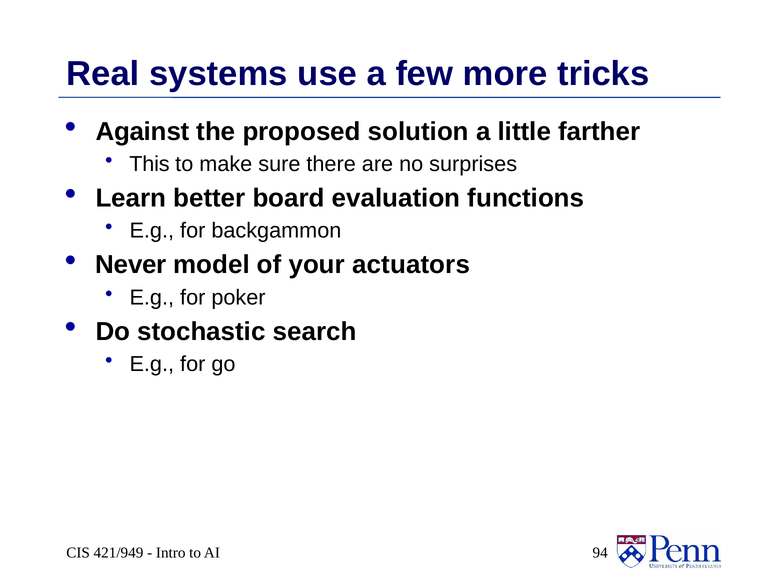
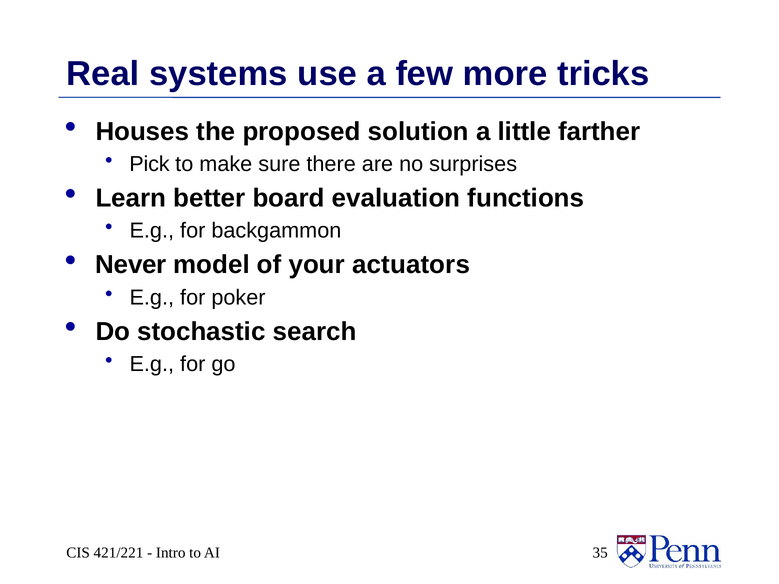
Against: Against -> Houses
This: This -> Pick
421/949: 421/949 -> 421/221
94: 94 -> 35
